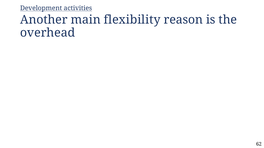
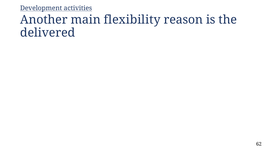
overhead: overhead -> delivered
